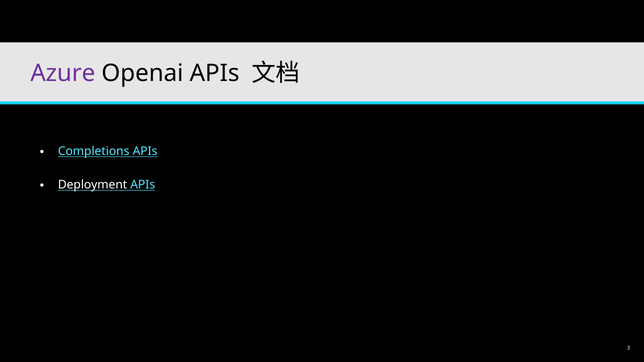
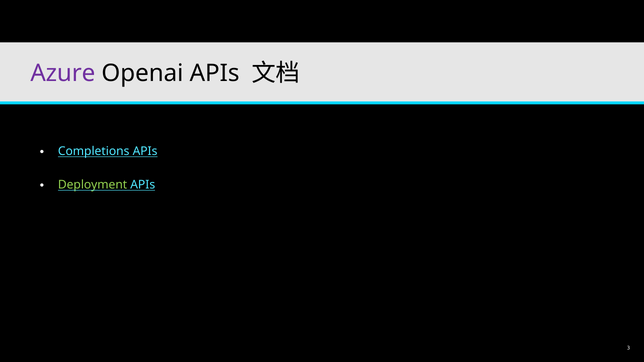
Deployment colour: white -> light green
